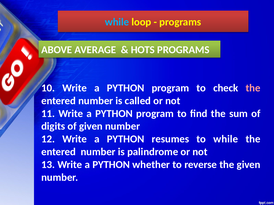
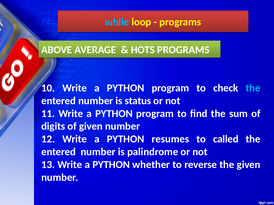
the at (253, 88) colour: pink -> light blue
called: called -> status
to while: while -> called
